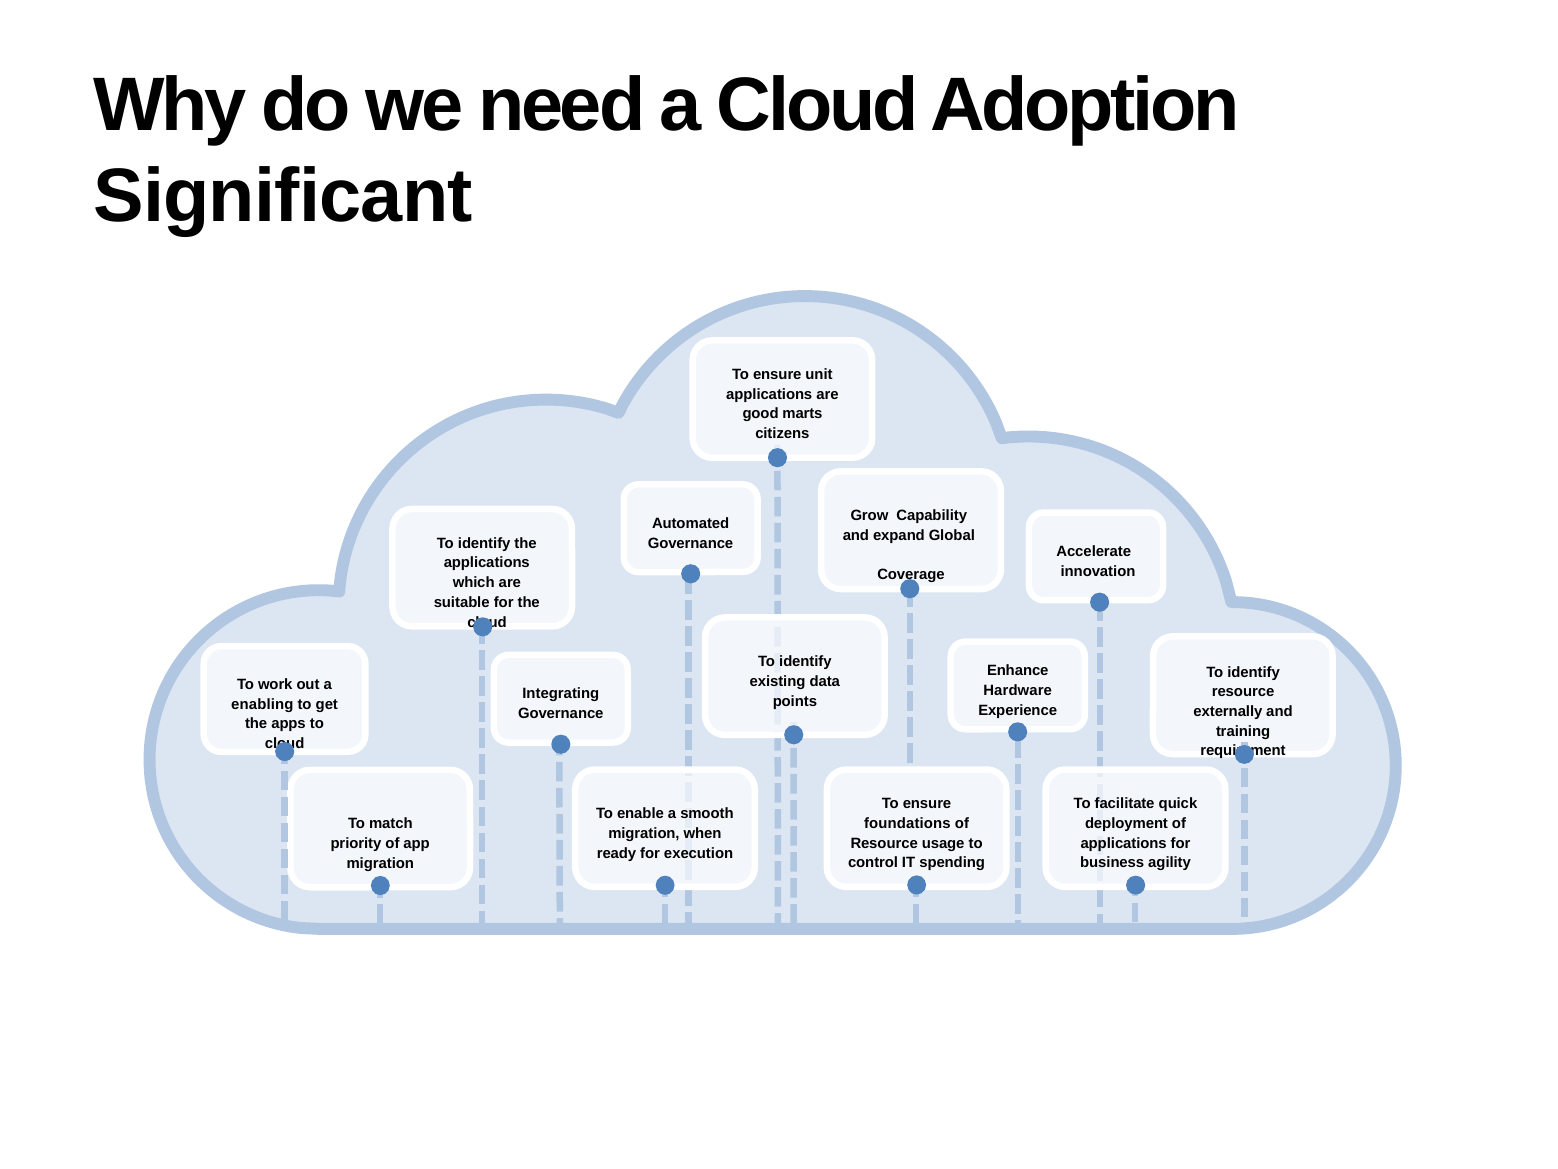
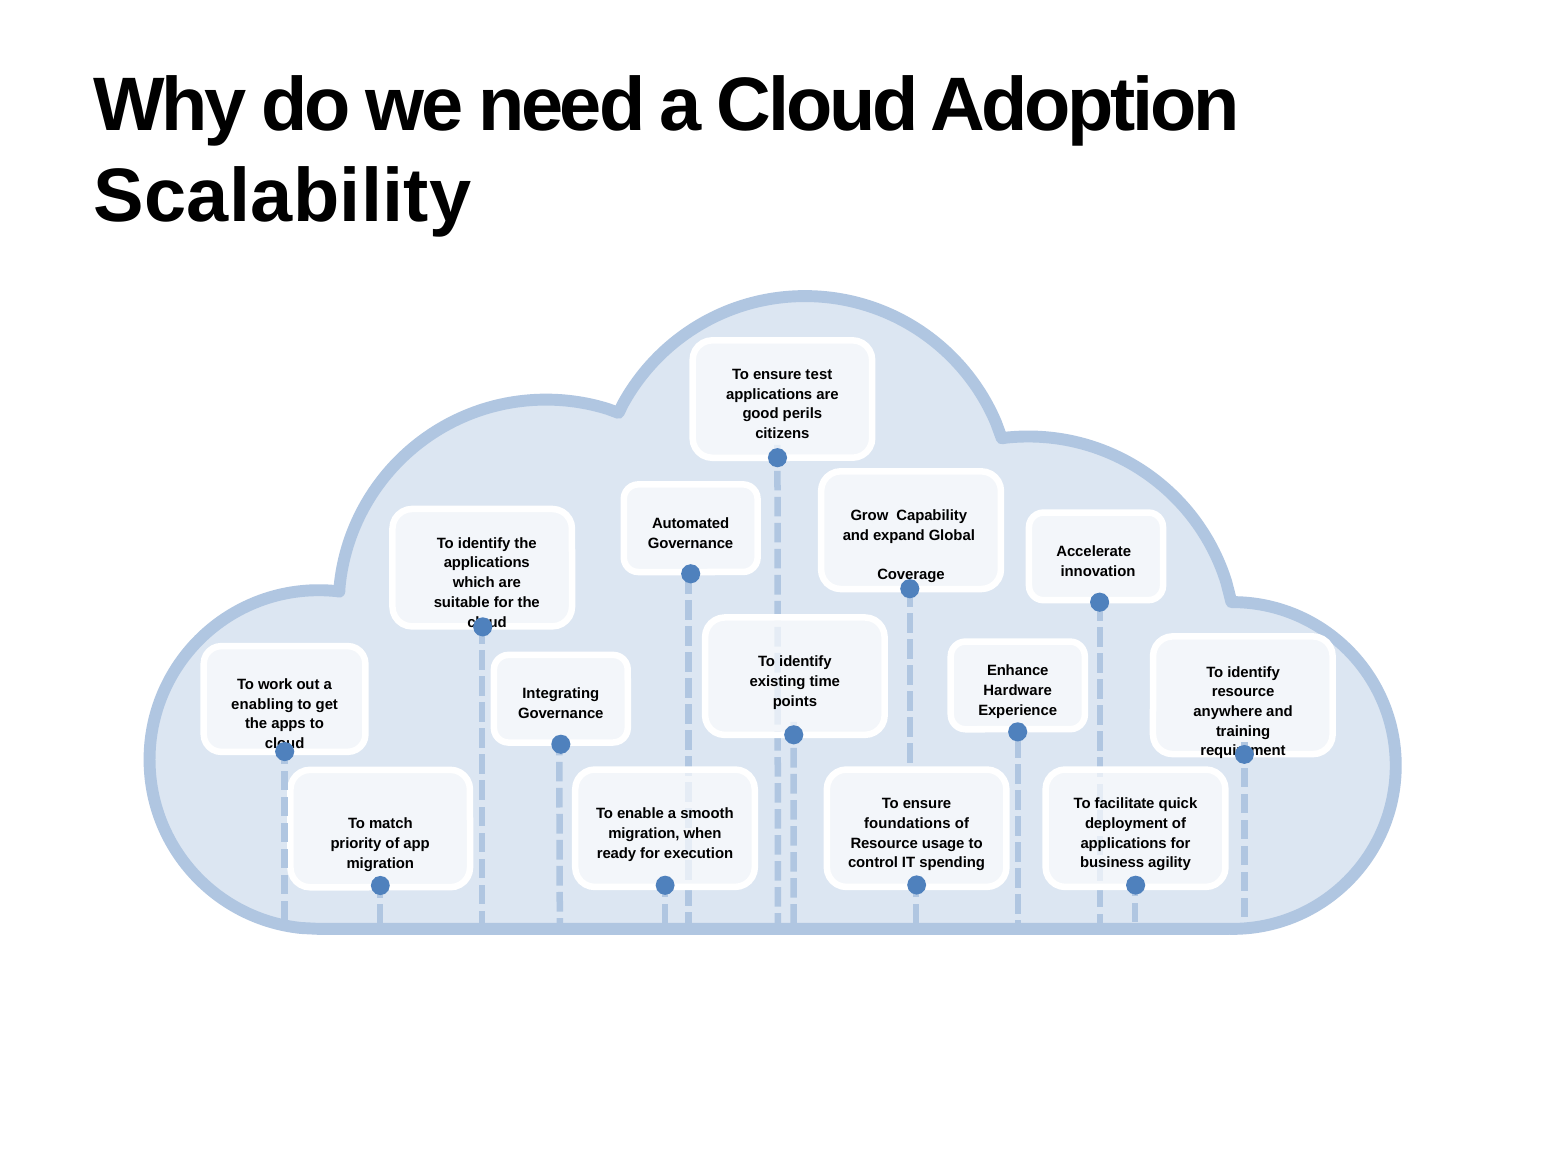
Significant: Significant -> Scalability
unit: unit -> test
marts: marts -> perils
data: data -> time
externally: externally -> anywhere
